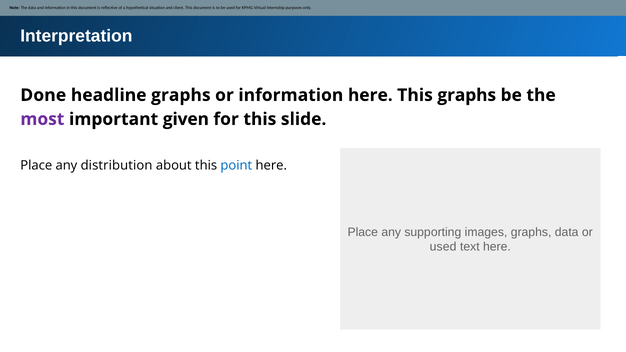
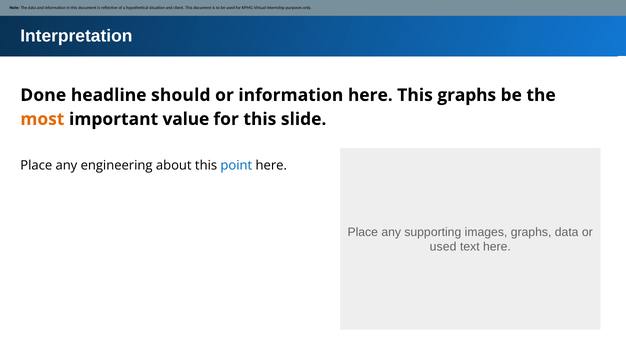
headline graphs: graphs -> should
most colour: purple -> orange
given: given -> value
distribution: distribution -> engineering
